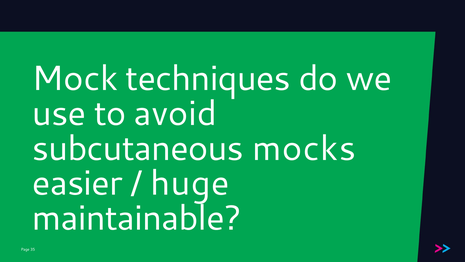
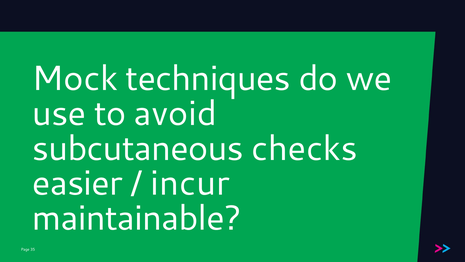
mocks: mocks -> checks
huge: huge -> incur
